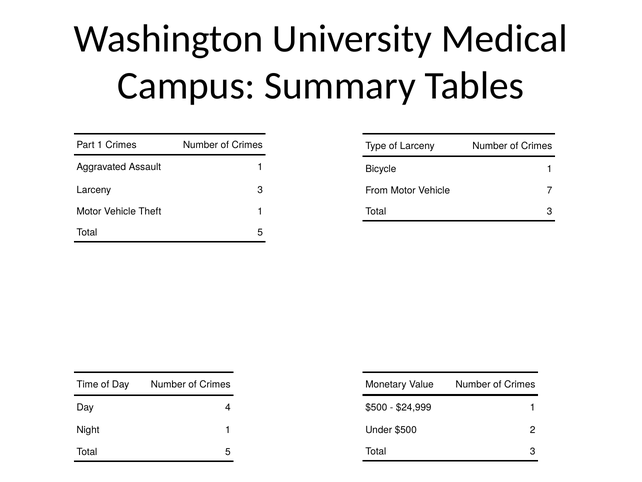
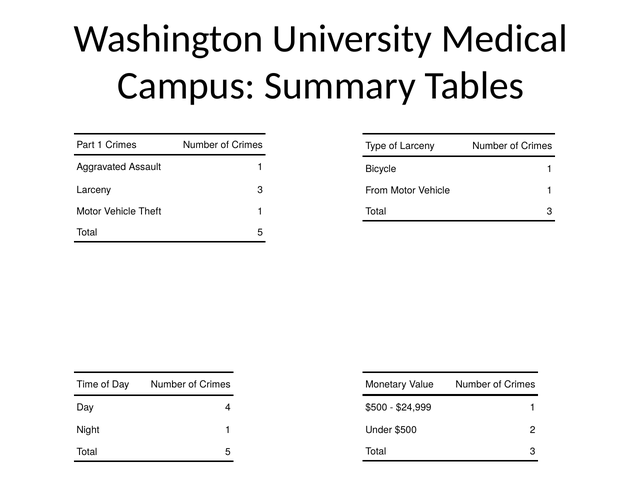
Vehicle 7: 7 -> 1
